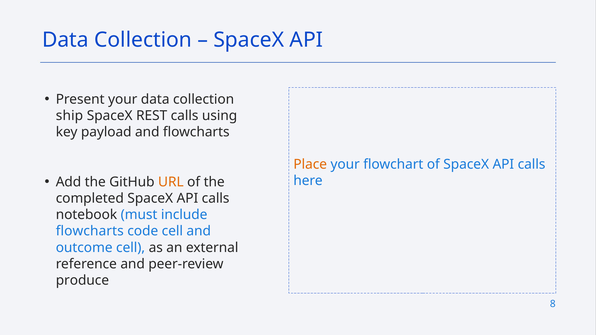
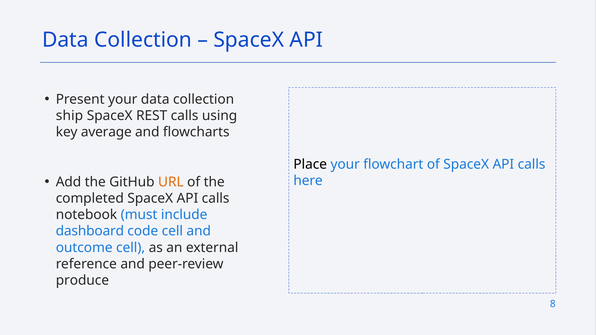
payload: payload -> average
Place colour: orange -> black
flowcharts at (90, 231): flowcharts -> dashboard
